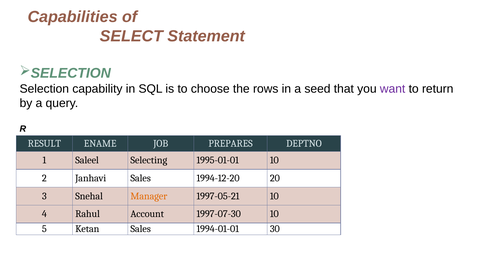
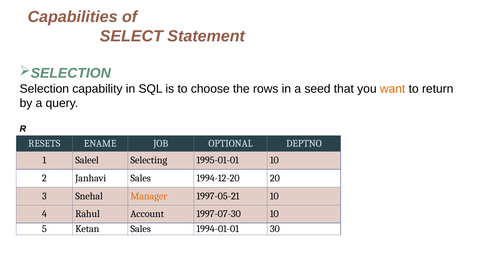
want colour: purple -> orange
RESULT: RESULT -> RESETS
PREPARES: PREPARES -> OPTIONAL
